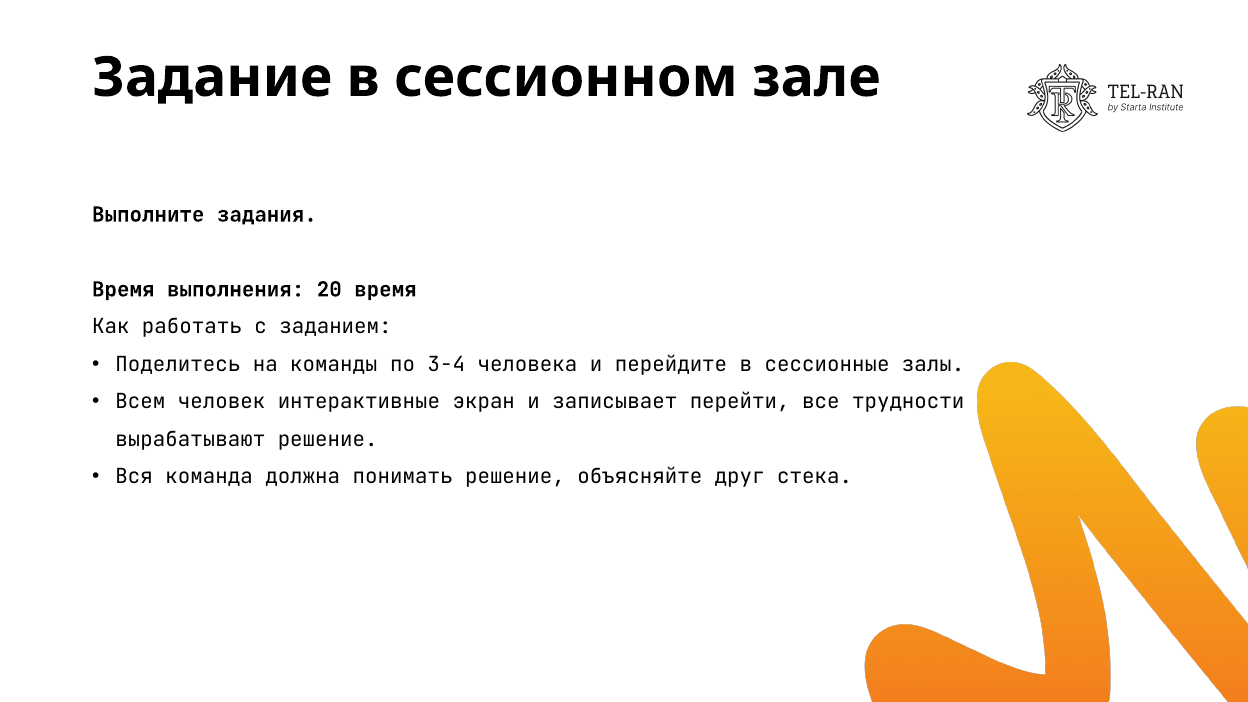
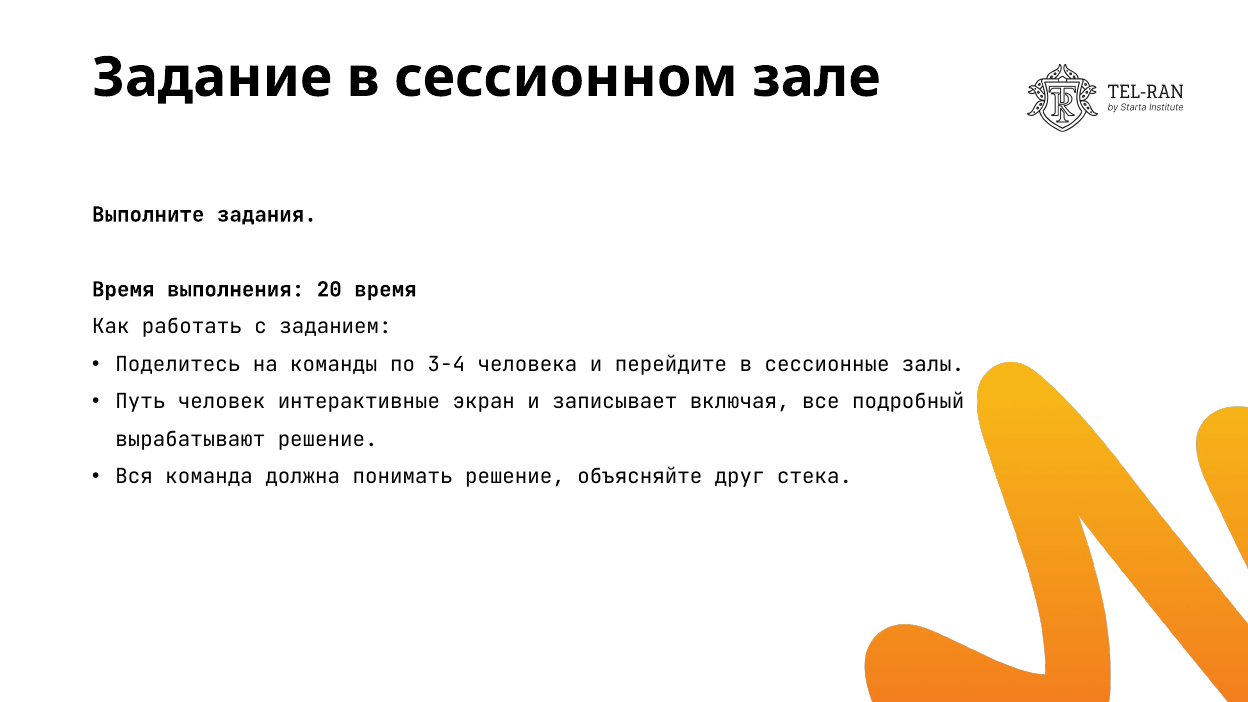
Всем: Всем -> Путь
перейти: перейти -> включая
трудности: трудности -> подробный
